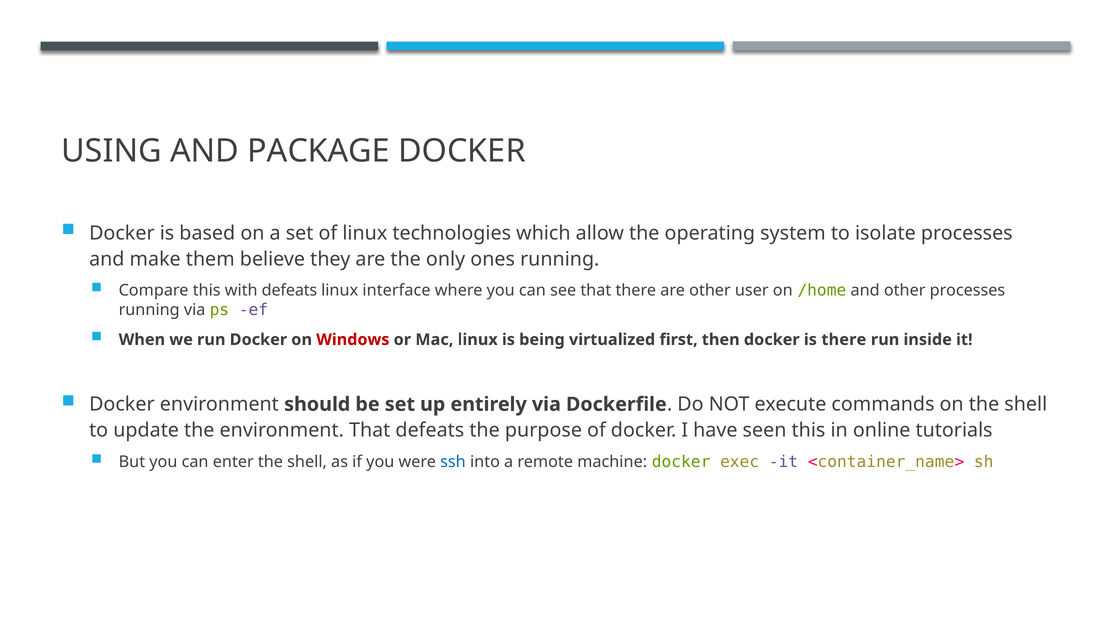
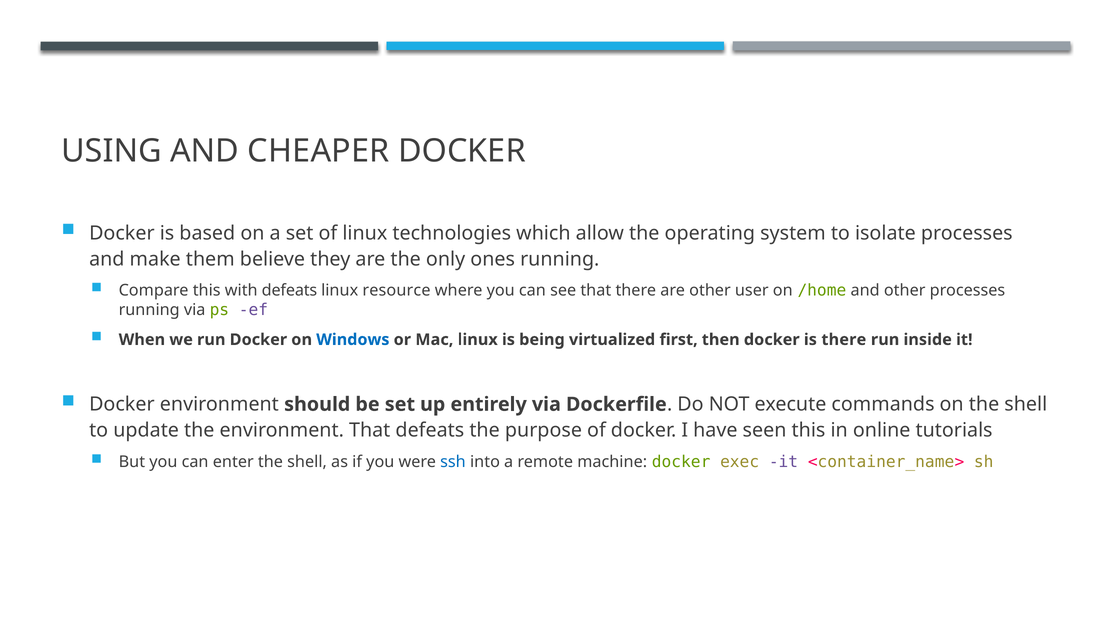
PACKAGE: PACKAGE -> CHEAPER
interface: interface -> resource
Windows colour: red -> blue
